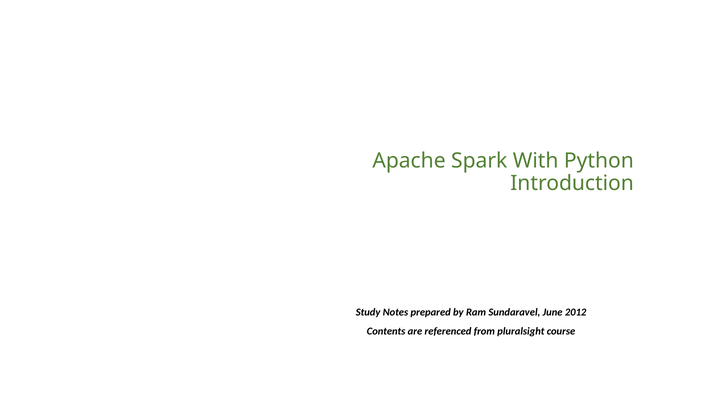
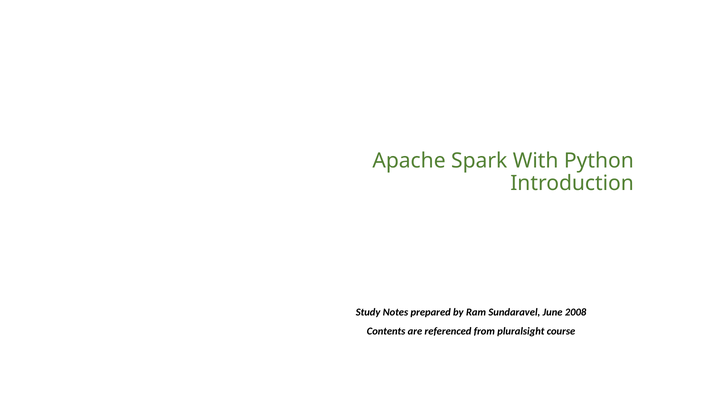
2012: 2012 -> 2008
